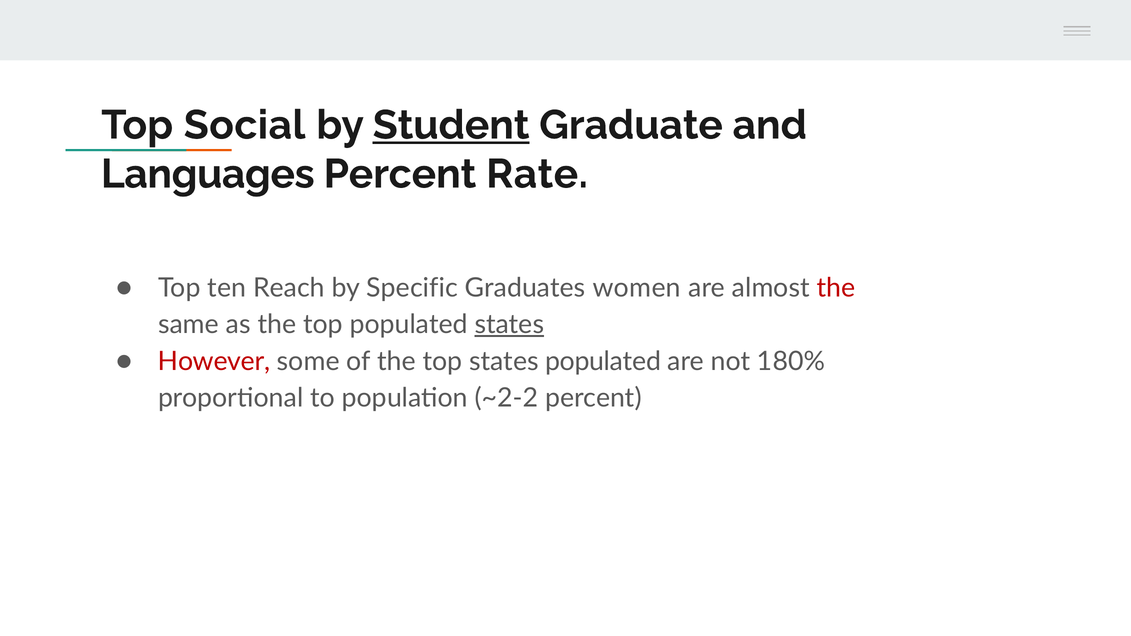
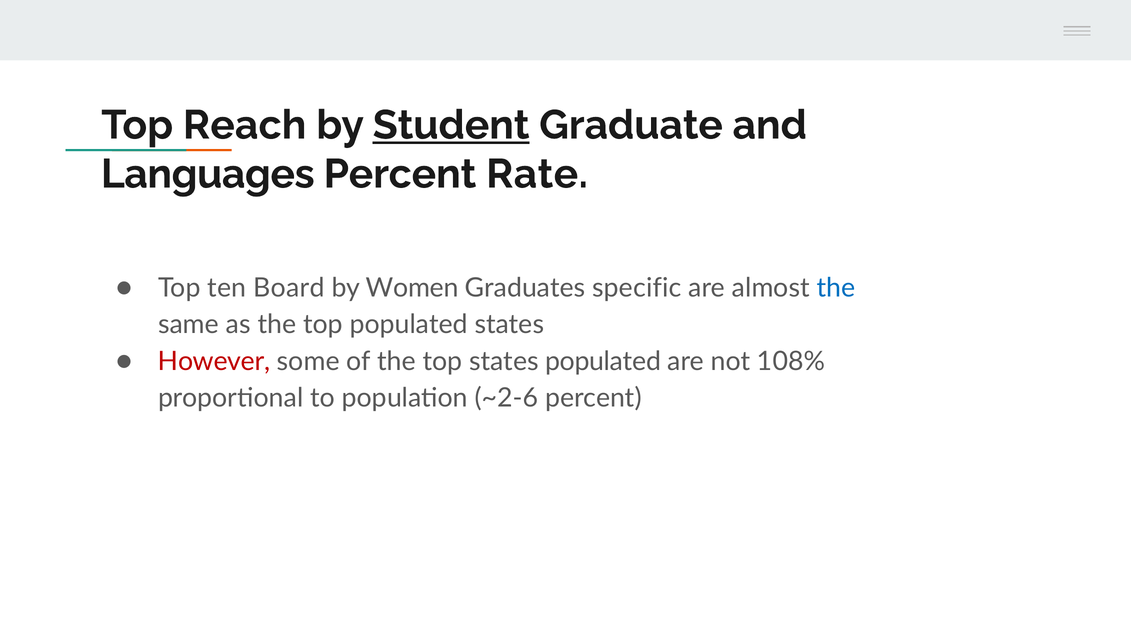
Social: Social -> Reach
Reach: Reach -> Board
Specific: Specific -> Women
women: women -> specific
the at (836, 288) colour: red -> blue
states at (509, 325) underline: present -> none
180%: 180% -> 108%
~2-2: ~2-2 -> ~2-6
